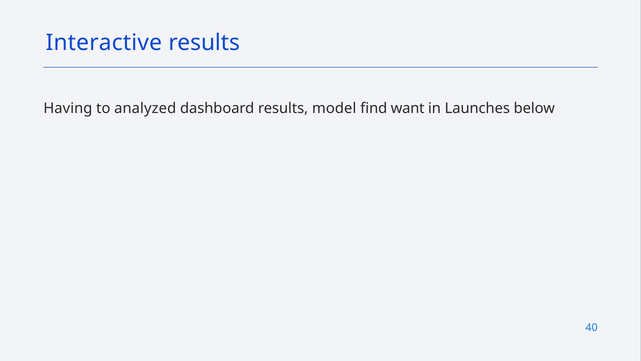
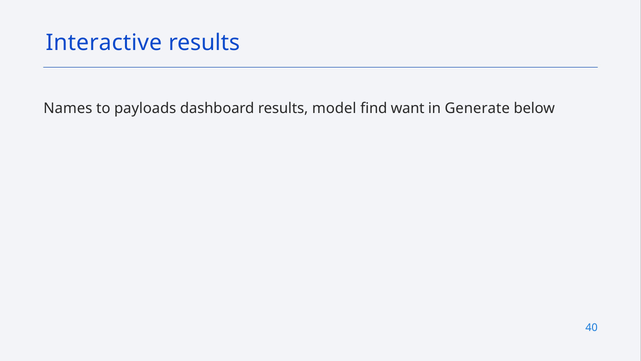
Having: Having -> Names
analyzed: analyzed -> payloads
Launches: Launches -> Generate
